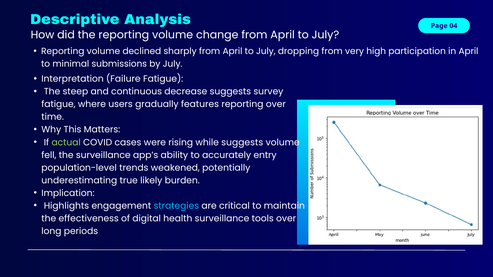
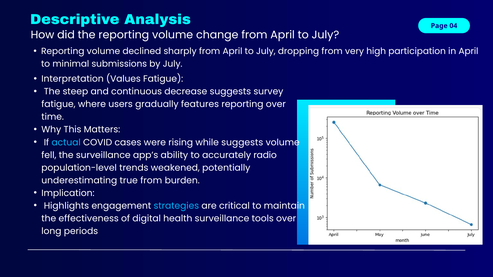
Failure: Failure -> Values
actual colour: light green -> light blue
entry: entry -> radio
true likely: likely -> from
